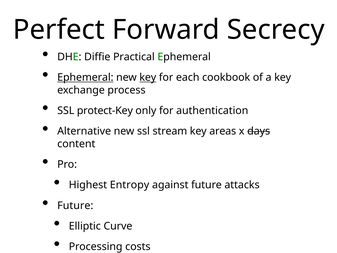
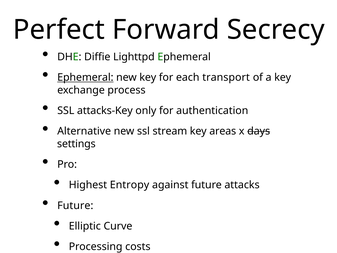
Practical: Practical -> Lighttpd
key at (148, 77) underline: present -> none
cookbook: cookbook -> transport
protect-Key: protect-Key -> attacks-Key
content: content -> settings
